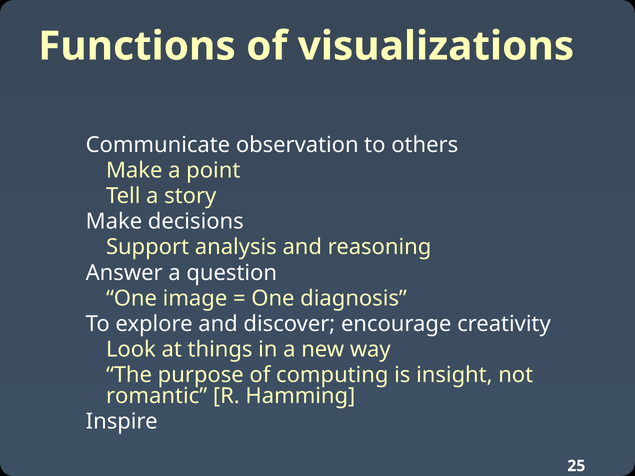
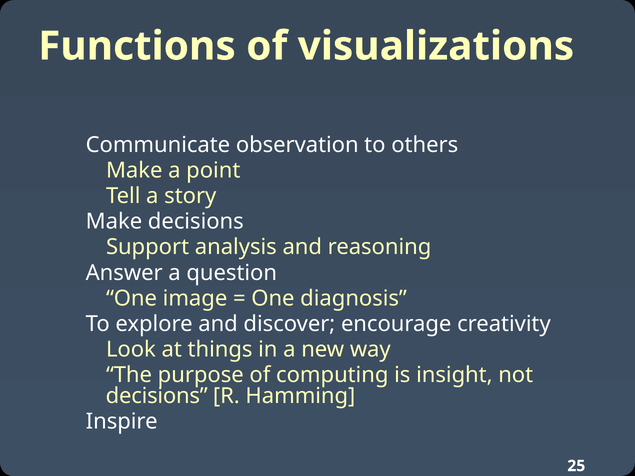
romantic at (157, 396): romantic -> decisions
